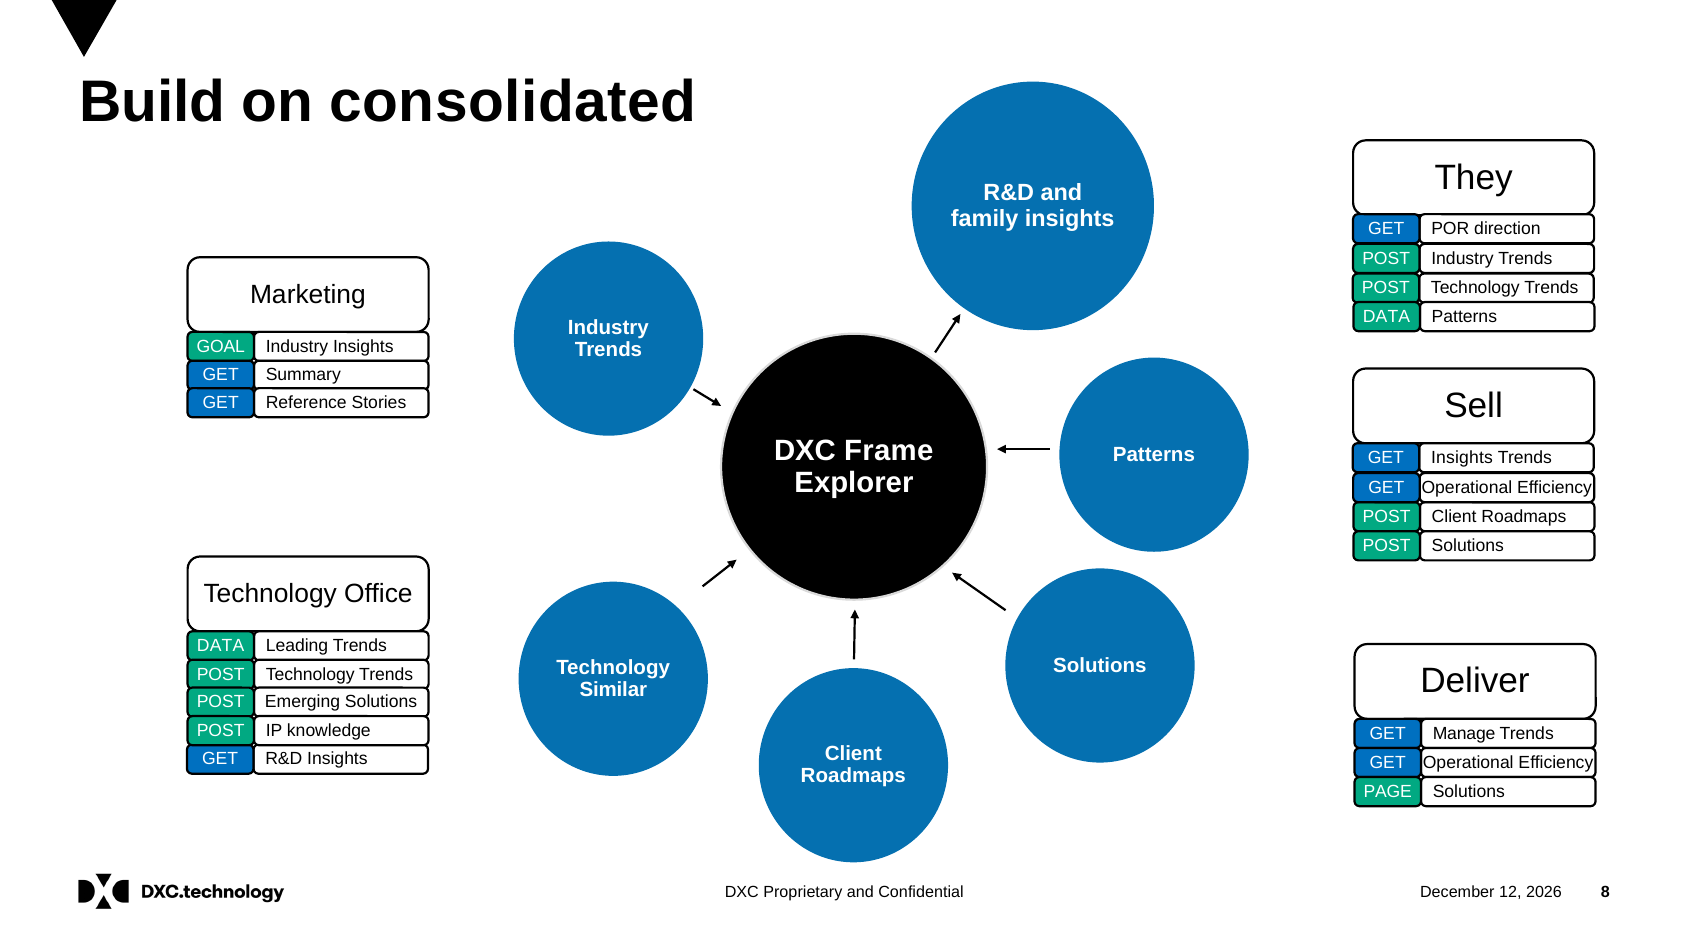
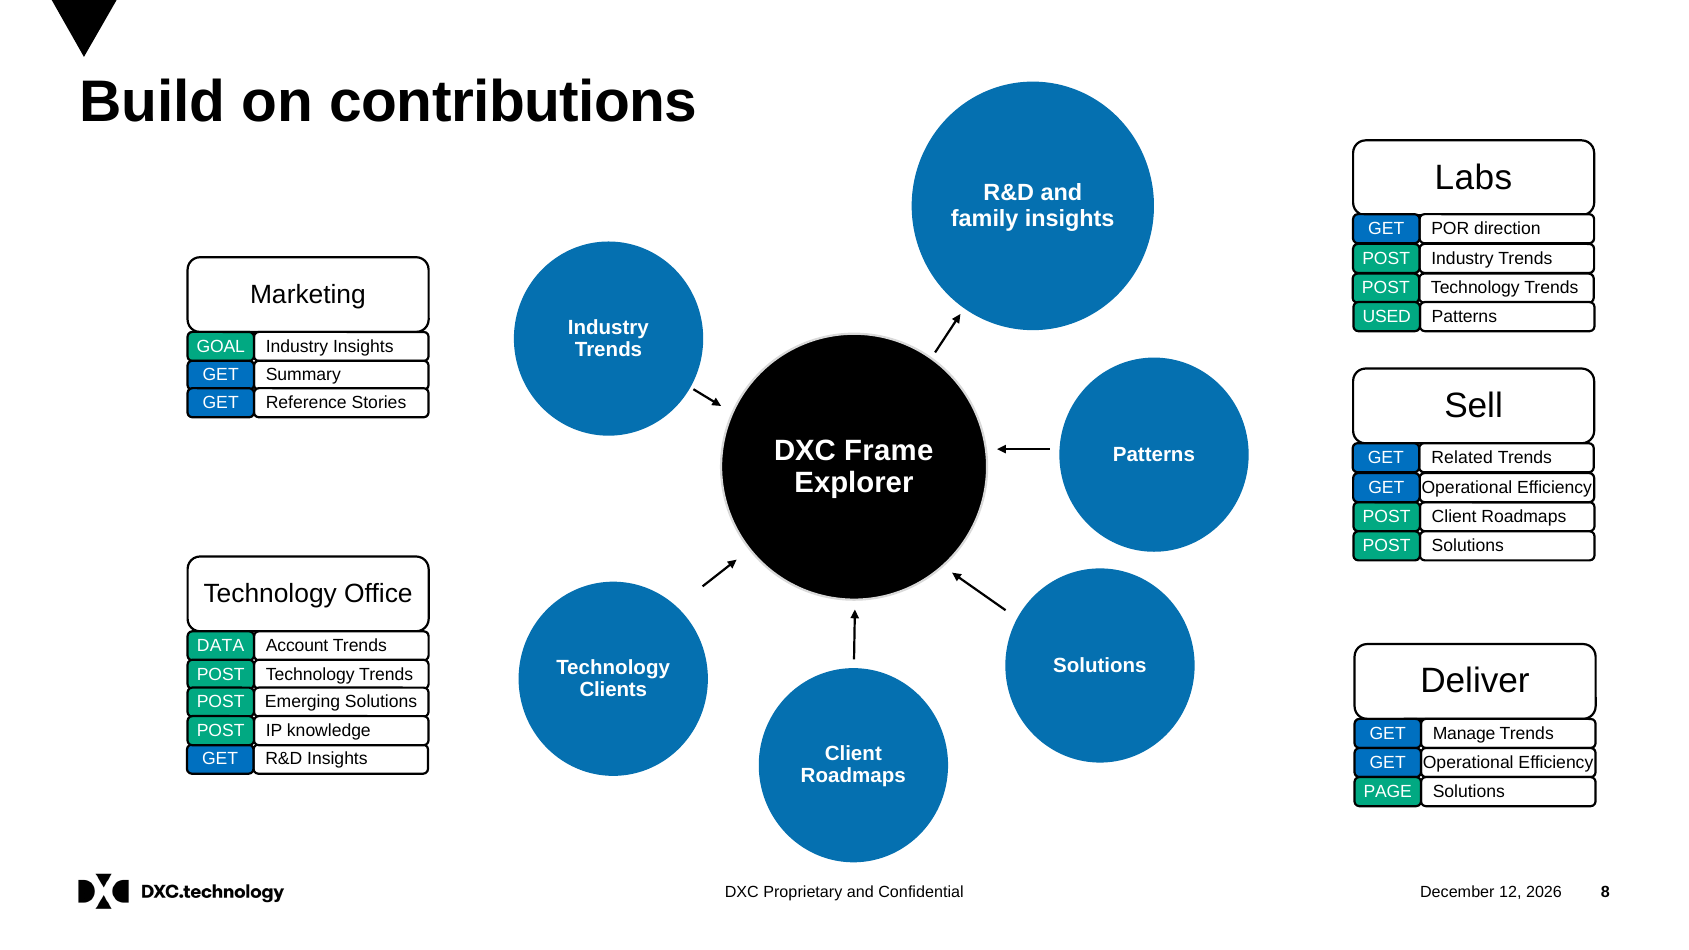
consolidated: consolidated -> contributions
They: They -> Labs
DATA at (1387, 317): DATA -> USED
Insights at (1462, 458): Insights -> Related
Leading: Leading -> Account
Similar: Similar -> Clients
